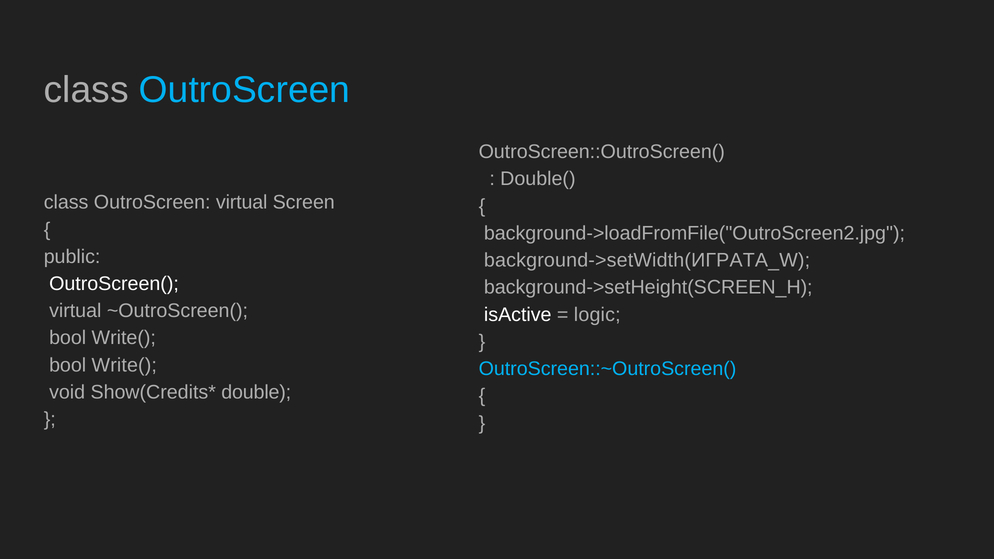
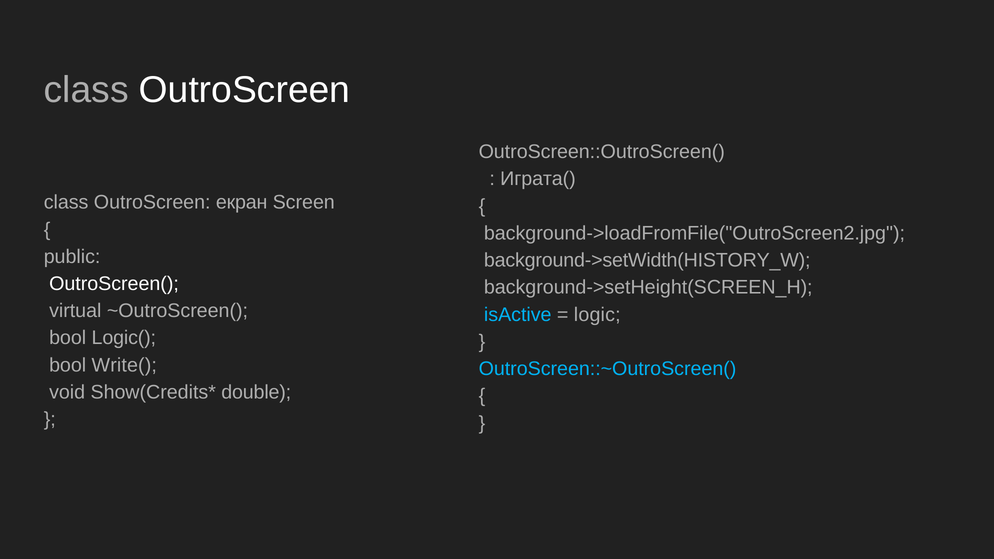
OutroScreen at (245, 90) colour: light blue -> white
Double(: Double( -> Играта(
OutroScreen virtual: virtual -> екран
background->setWidth(ИГРАТА_W: background->setWidth(ИГРАТА_W -> background->setWidth(HISTORY_W
isActive colour: white -> light blue
Write( at (124, 338): Write( -> Logic(
